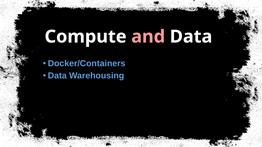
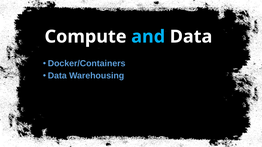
and colour: pink -> light blue
